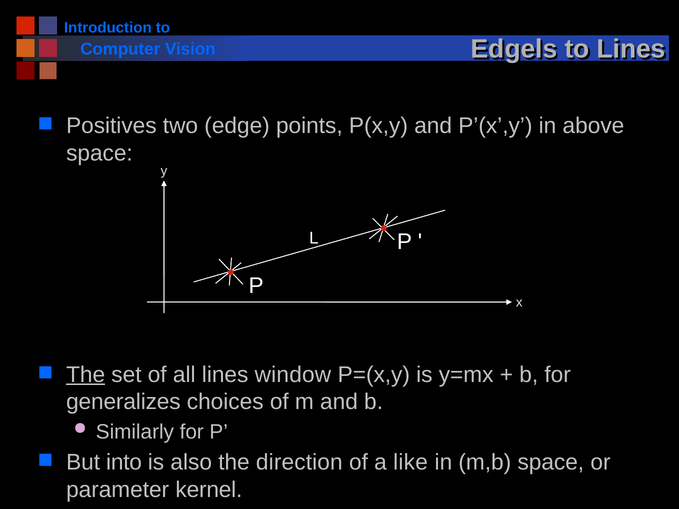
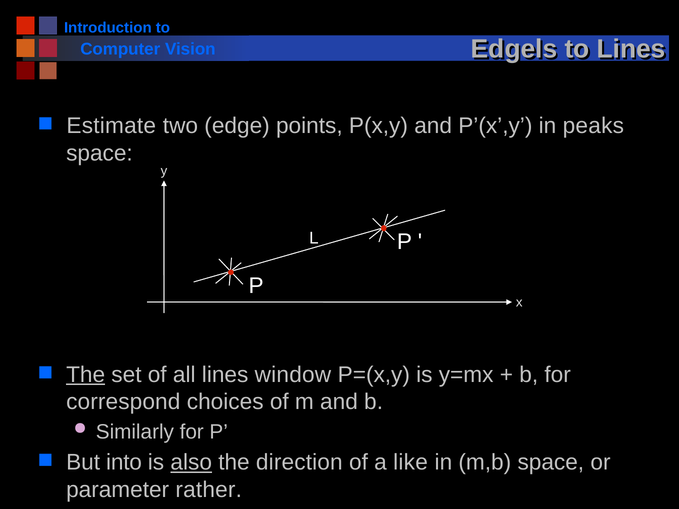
Positives: Positives -> Estimate
above: above -> peaks
generalizes: generalizes -> correspond
also underline: none -> present
kernel: kernel -> rather
